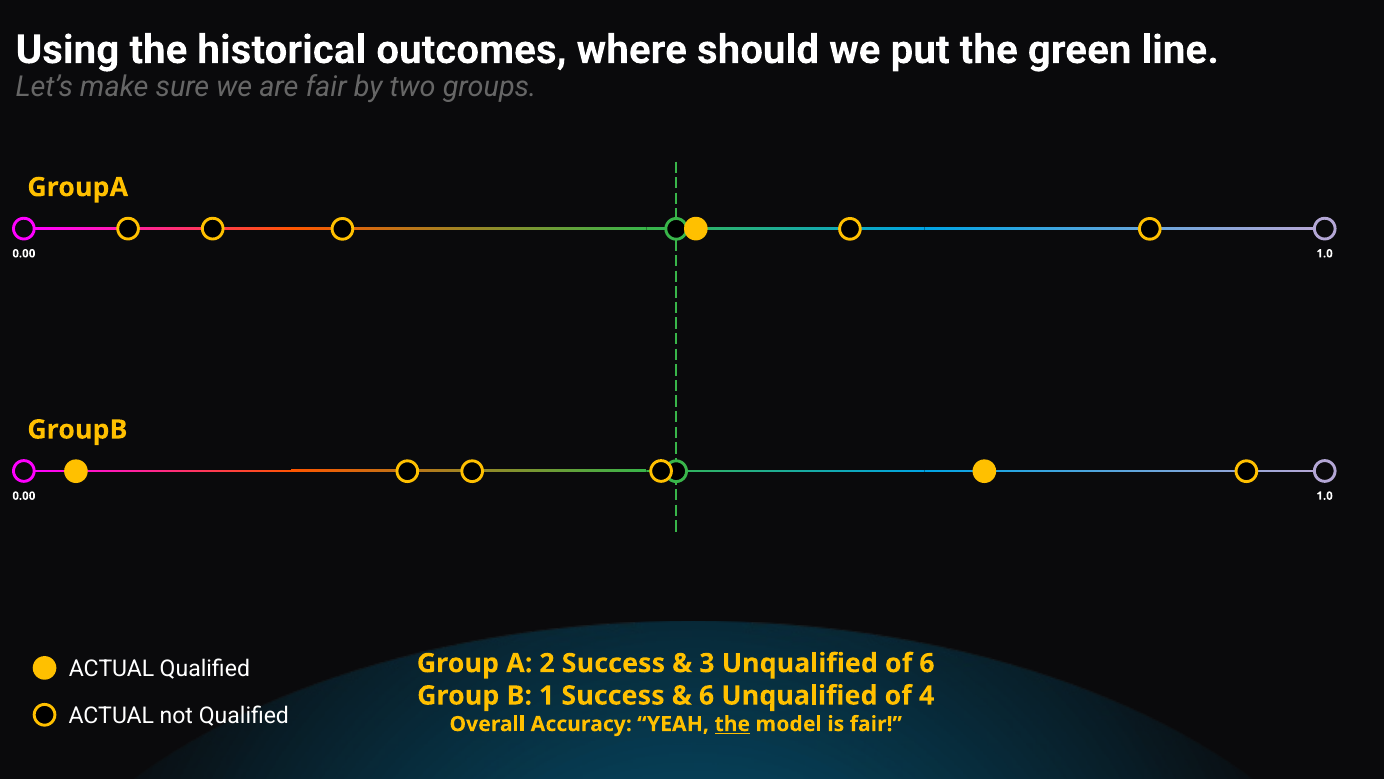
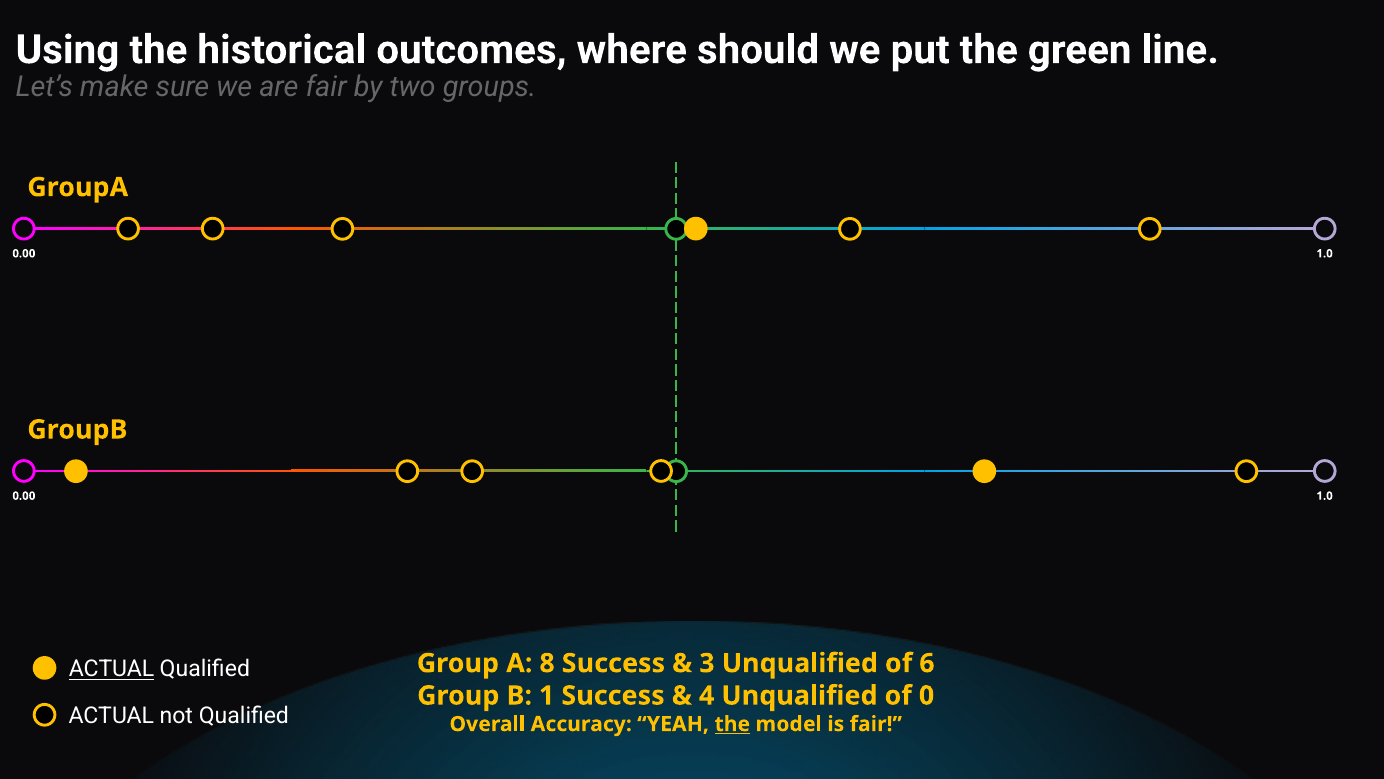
2: 2 -> 8
ACTUAL at (112, 669) underline: none -> present
6 at (707, 695): 6 -> 4
4: 4 -> 0
